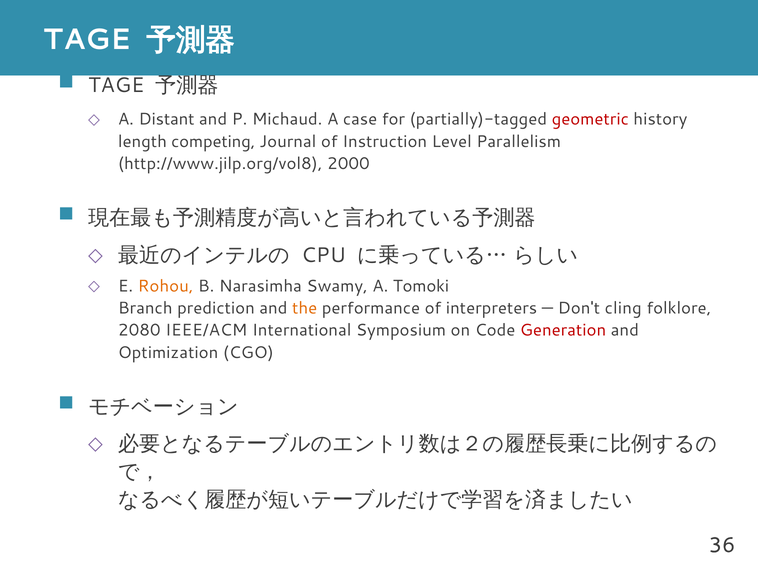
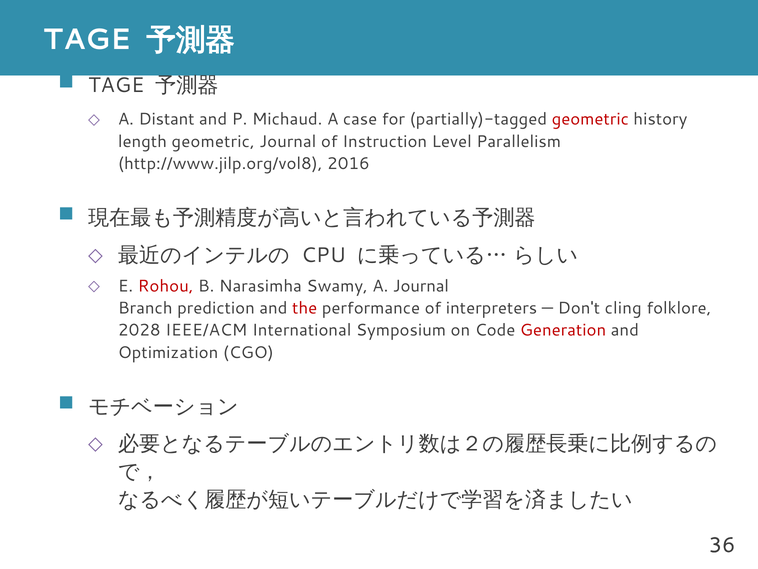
length competing: competing -> geometric
2000: 2000 -> 2016
Rohou colour: orange -> red
A Tomoki: Tomoki -> Journal
the colour: orange -> red
2080: 2080 -> 2028
